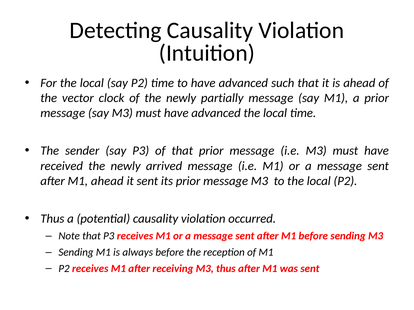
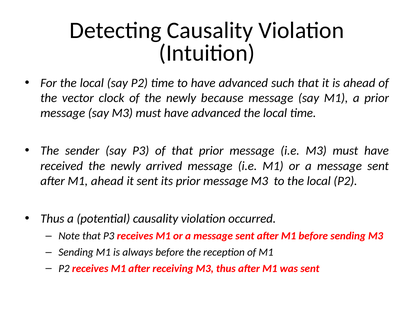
partially: partially -> because
